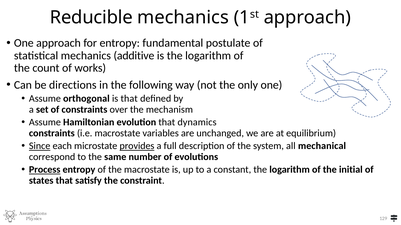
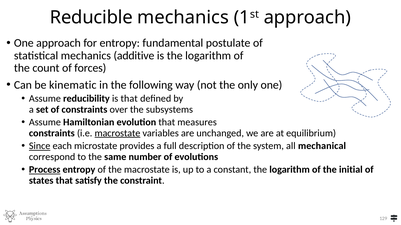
works: works -> forces
directions: directions -> kinematic
orthogonal: orthogonal -> reducibility
mechanism: mechanism -> subsystems
dynamics: dynamics -> measures
macrostate at (117, 133) underline: none -> present
provides underline: present -> none
